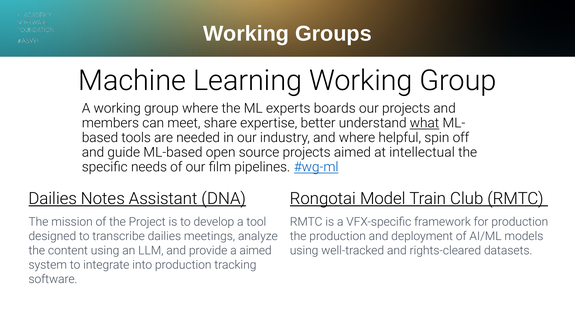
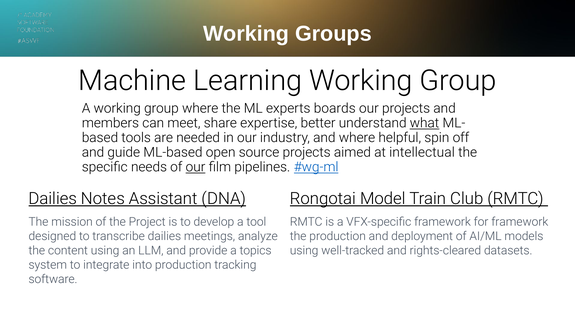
our at (195, 167) underline: none -> present
for production: production -> framework
a aimed: aimed -> topics
